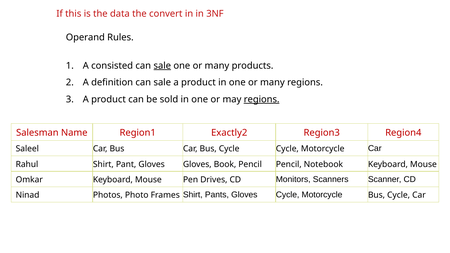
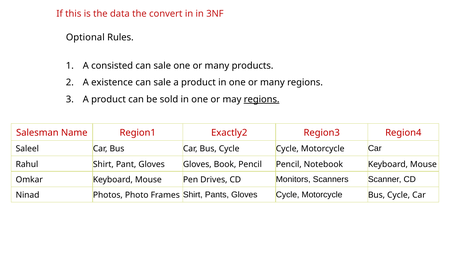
Operand: Operand -> Optional
sale at (162, 66) underline: present -> none
definition: definition -> existence
